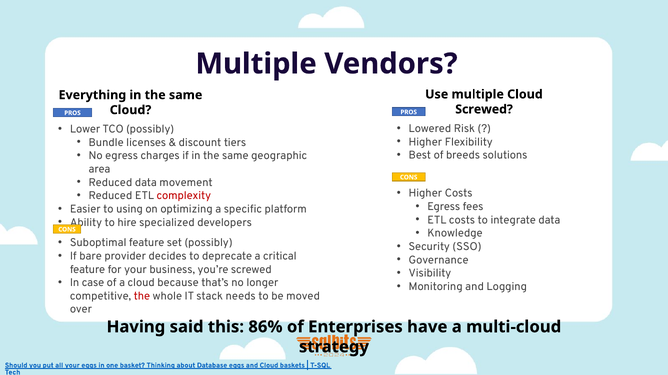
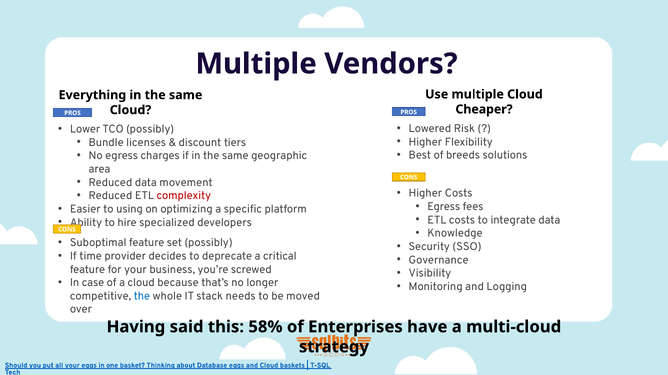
Screwed at (484, 110): Screwed -> Cheaper
bare: bare -> time
the at (142, 297) colour: red -> blue
86%: 86% -> 58%
